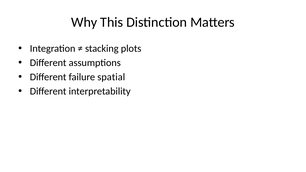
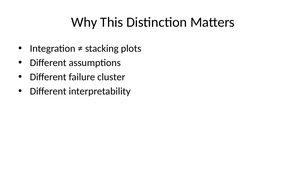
spatial: spatial -> cluster
